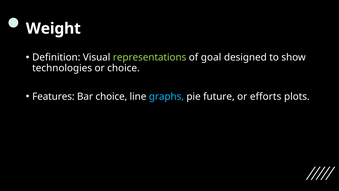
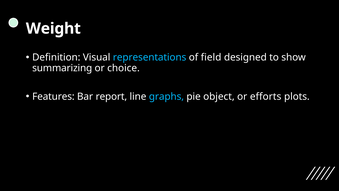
representations colour: light green -> light blue
goal: goal -> field
technologies: technologies -> summarizing
Bar choice: choice -> report
future: future -> object
